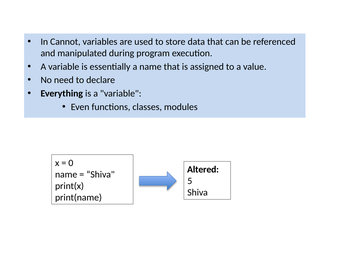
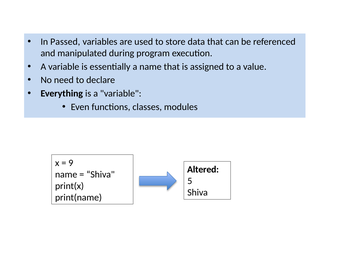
Cannot: Cannot -> Passed
0: 0 -> 9
